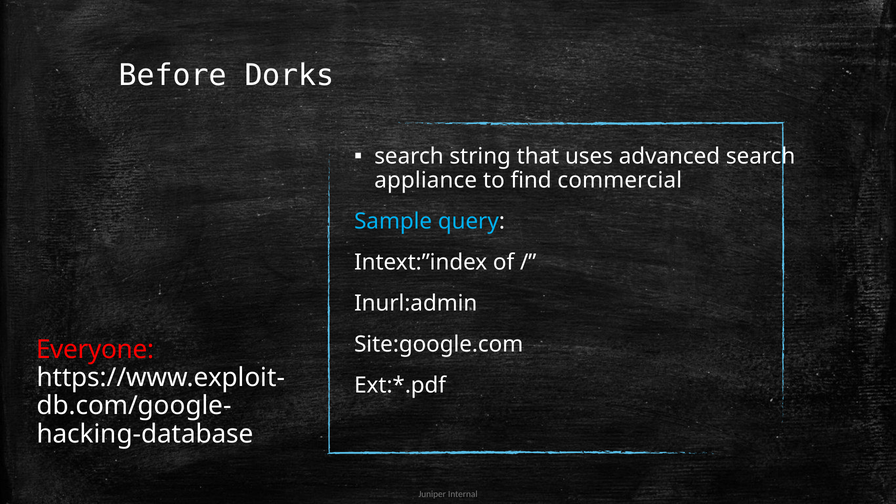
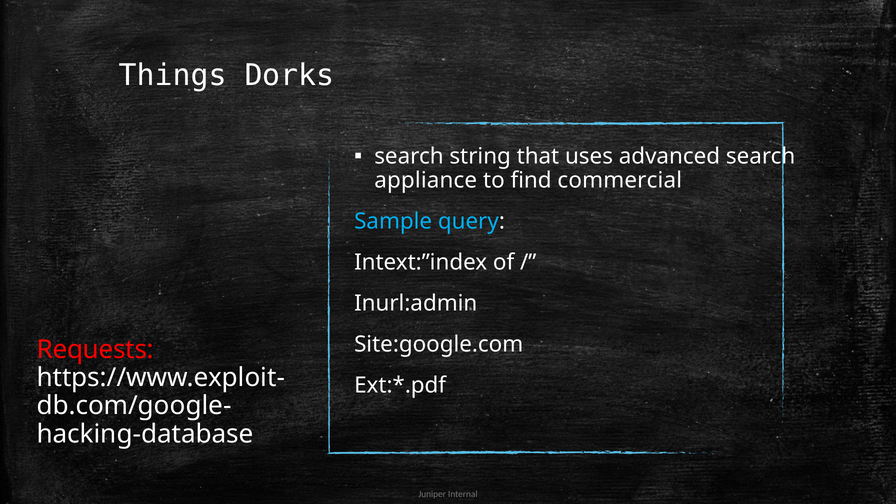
Before: Before -> Things
Everyone: Everyone -> Requests
